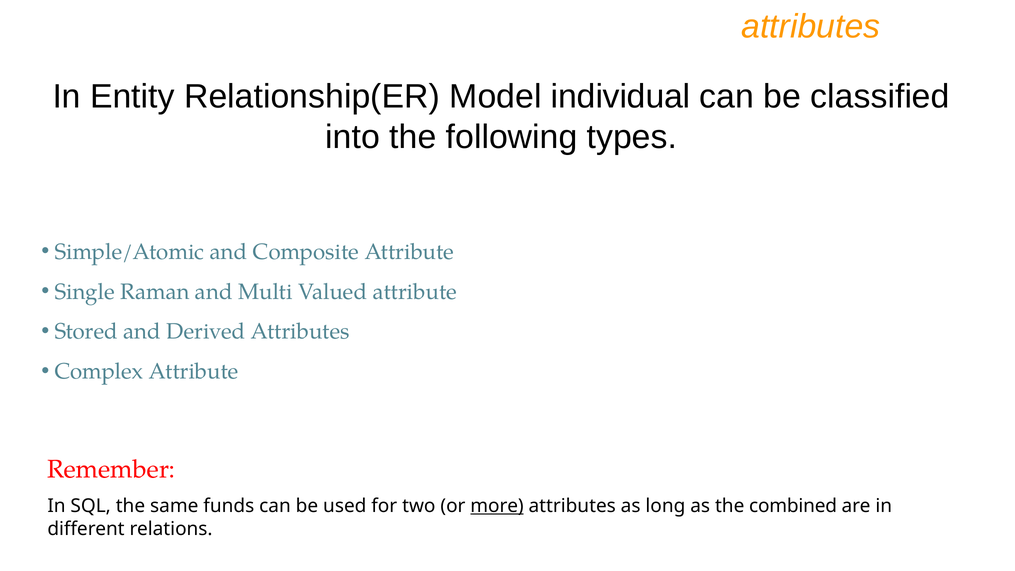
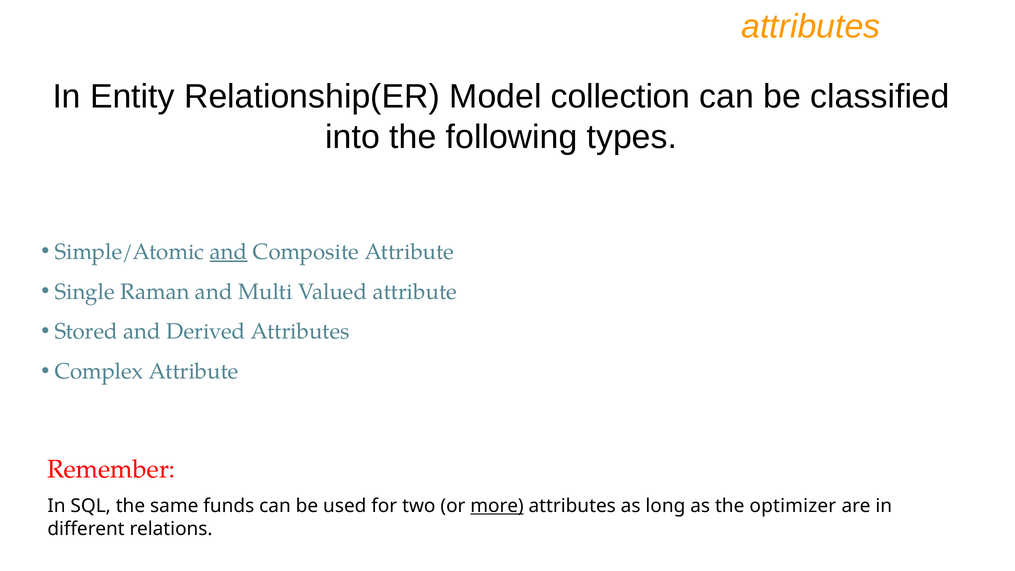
individual: individual -> collection
and at (229, 252) underline: none -> present
combined: combined -> optimizer
